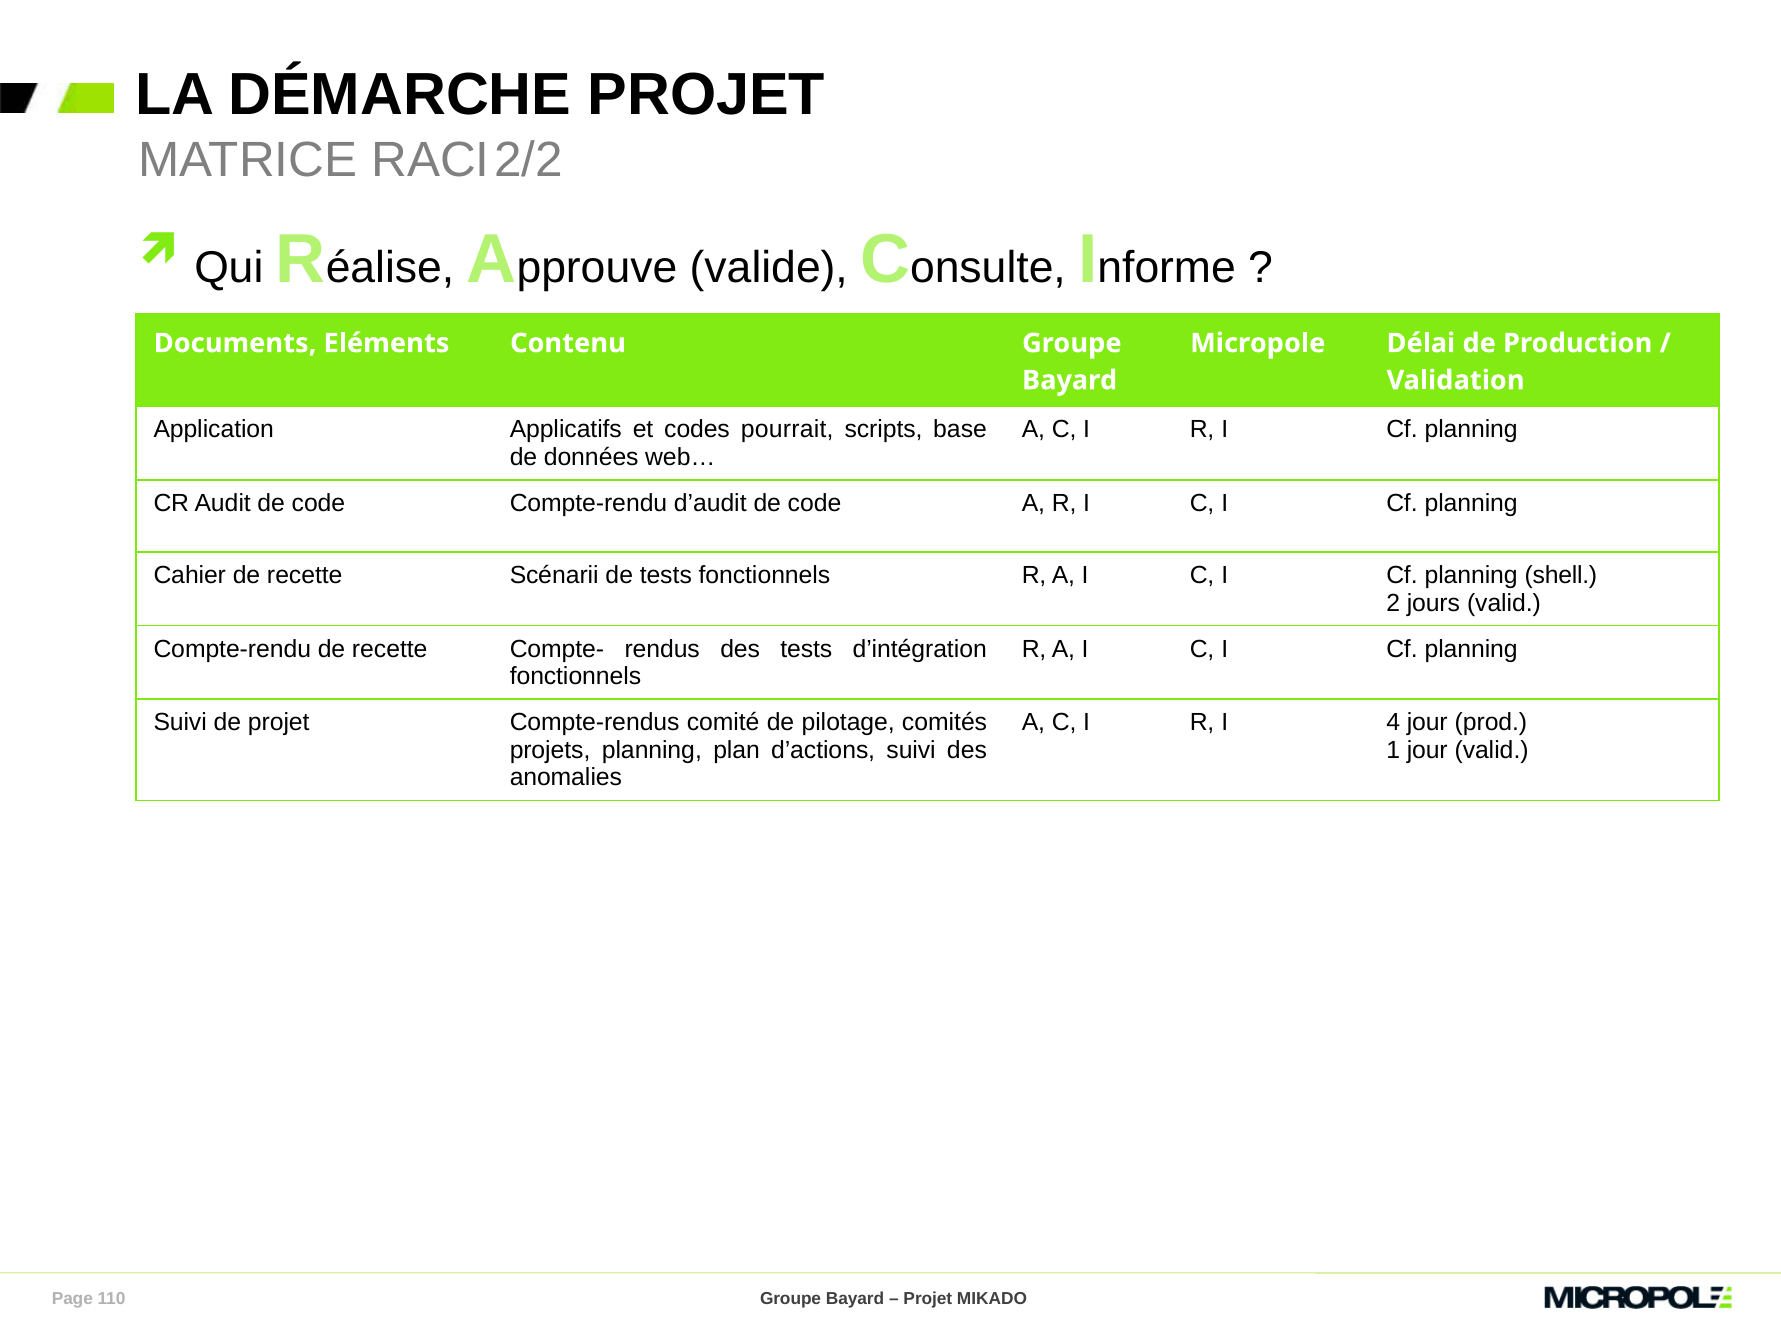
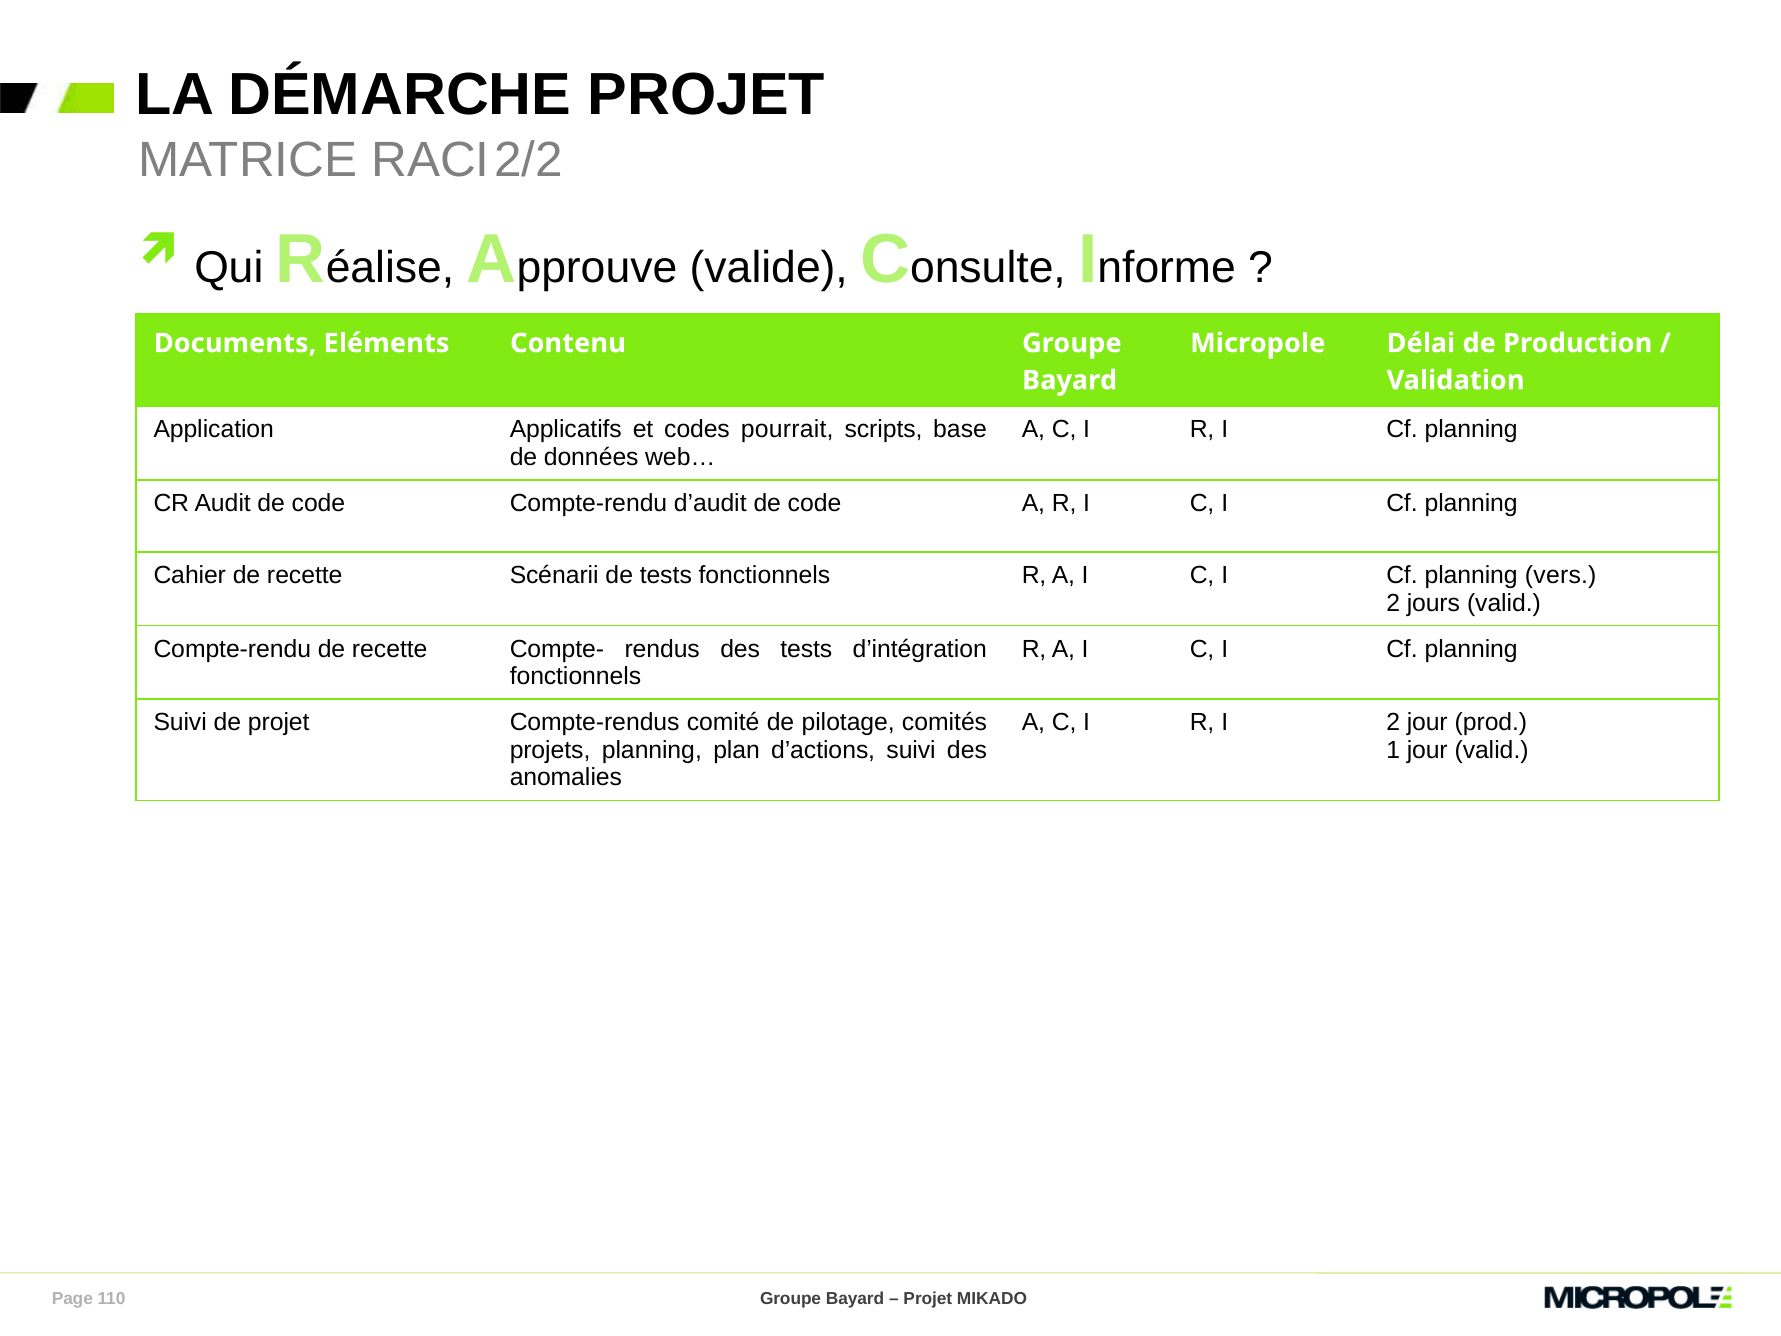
shell: shell -> vers
I 4: 4 -> 2
